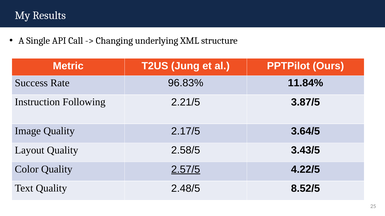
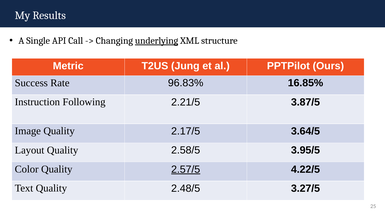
underlying underline: none -> present
11.84%: 11.84% -> 16.85%
3.43/5: 3.43/5 -> 3.95/5
8.52/5: 8.52/5 -> 3.27/5
